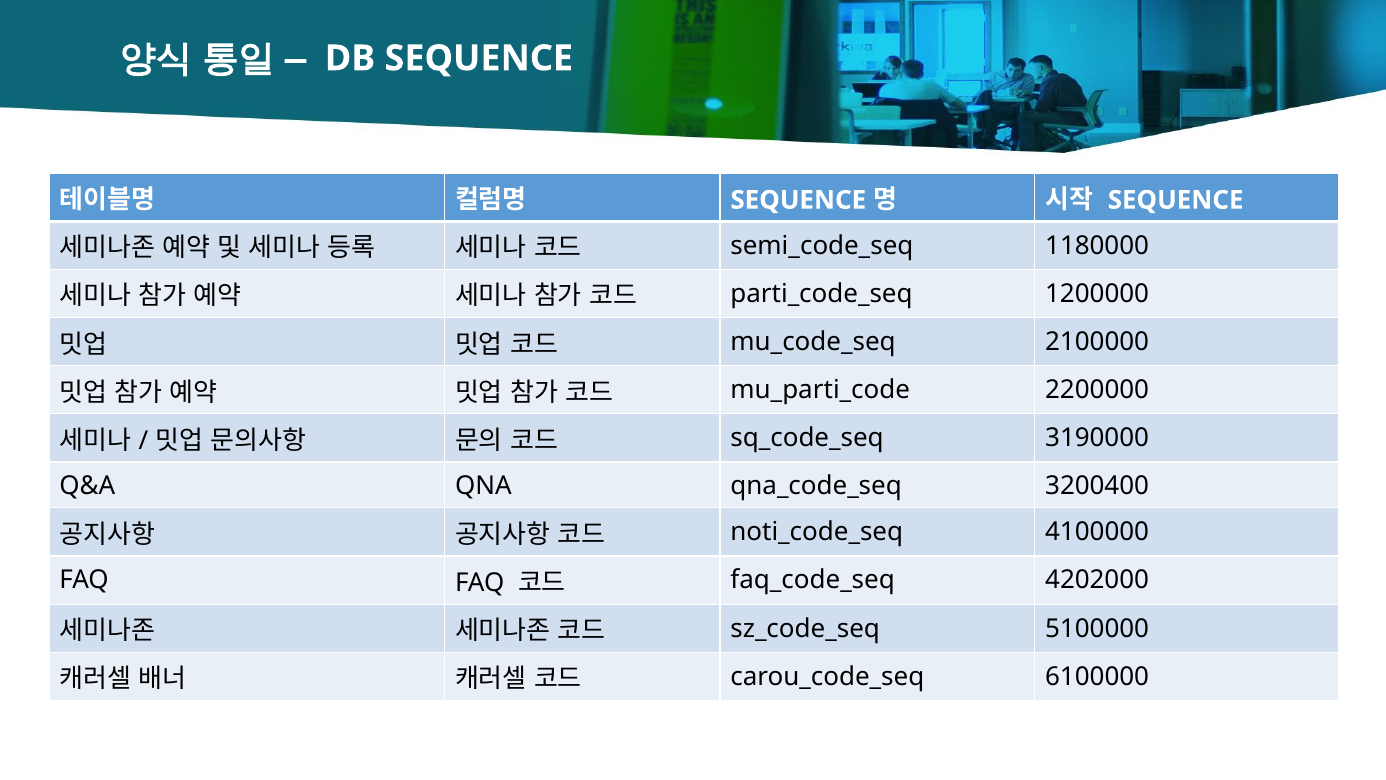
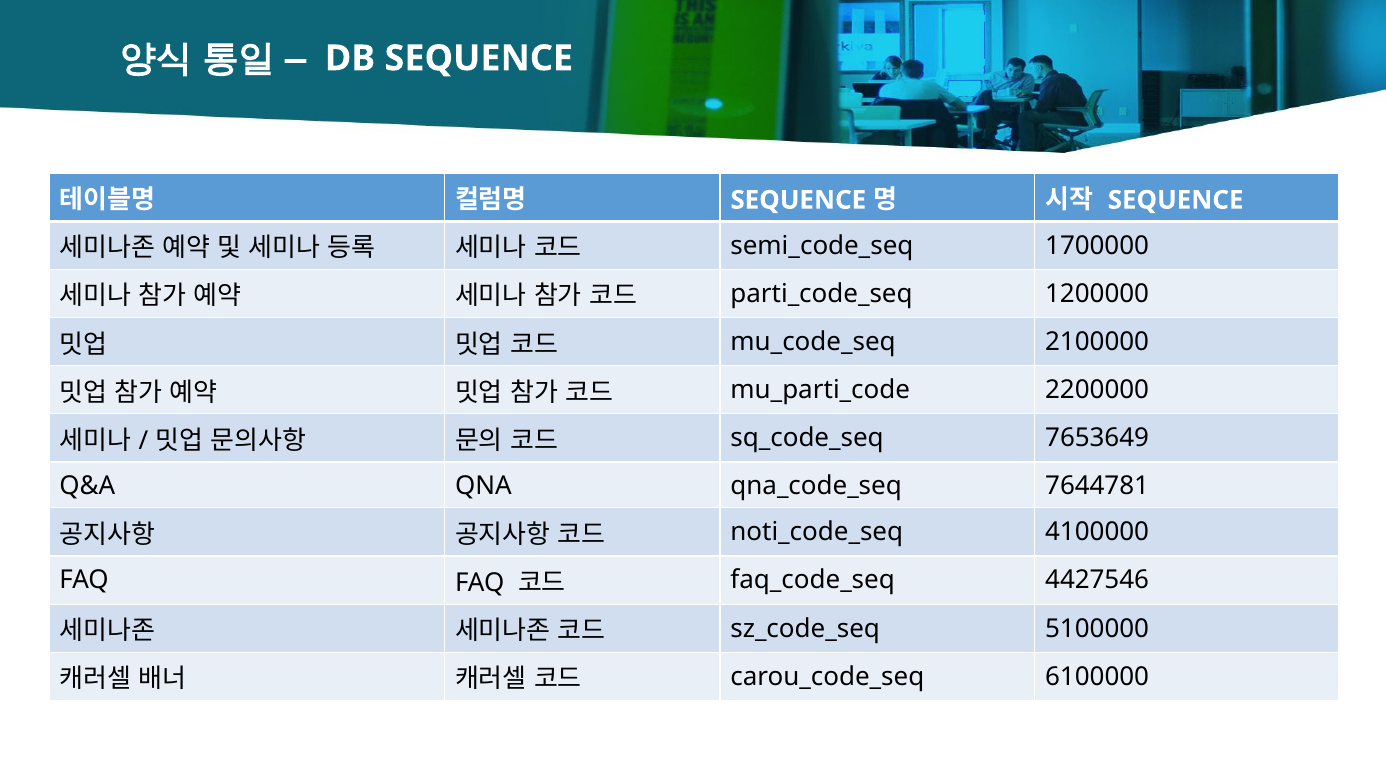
1180000: 1180000 -> 1700000
3190000: 3190000 -> 7653649
3200400: 3200400 -> 7644781
4202000: 4202000 -> 4427546
